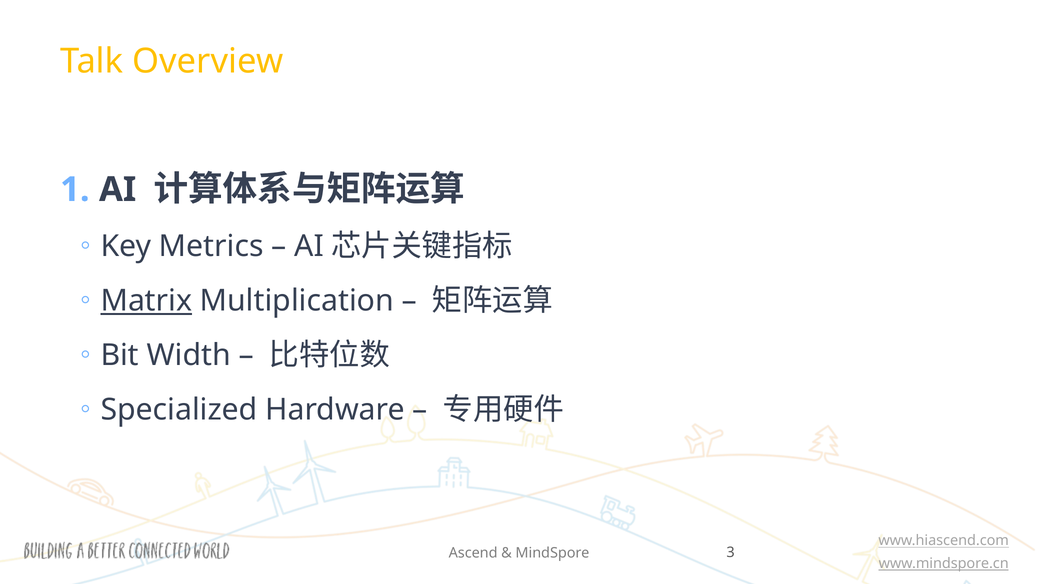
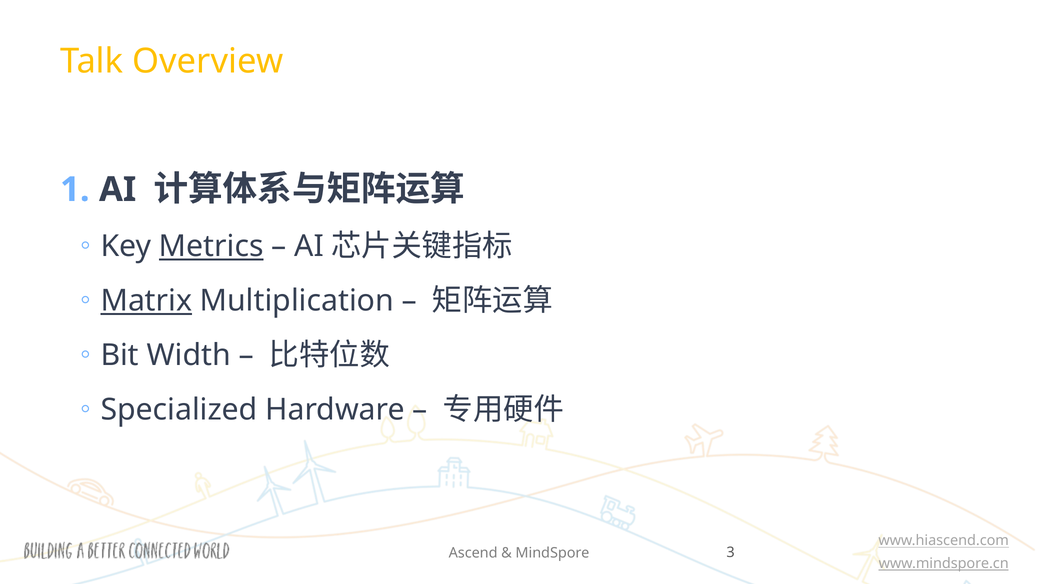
Metrics underline: none -> present
